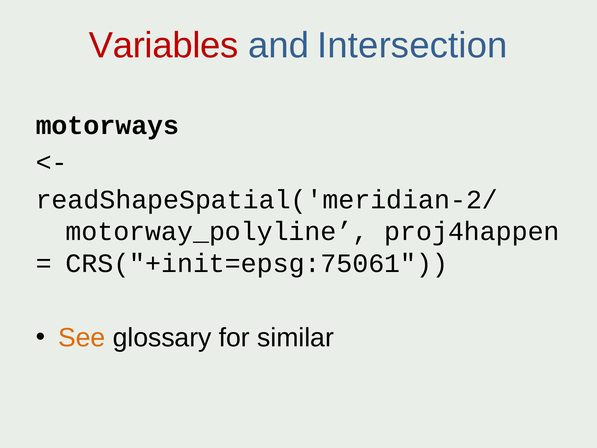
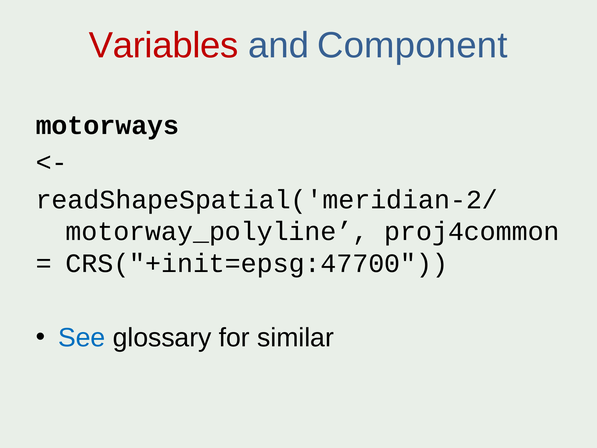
Intersection: Intersection -> Component
proj4happen: proj4happen -> proj4common
CRS("+init=epsg:75061: CRS("+init=epsg:75061 -> CRS("+init=epsg:47700
See colour: orange -> blue
